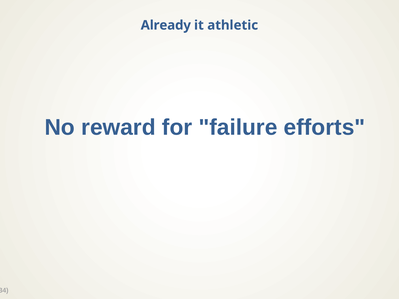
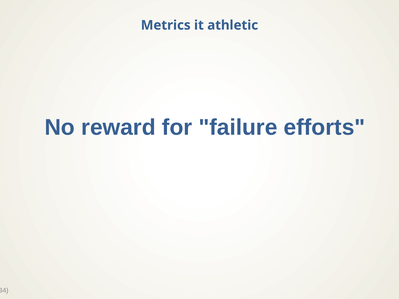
Already: Already -> Metrics
